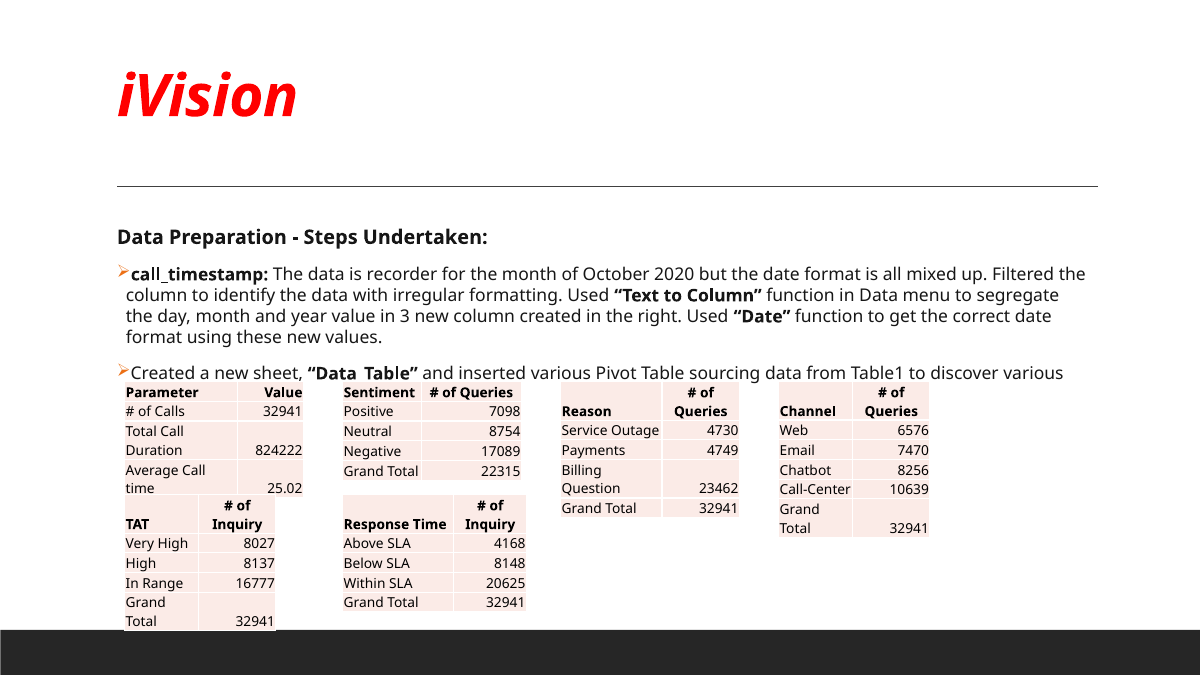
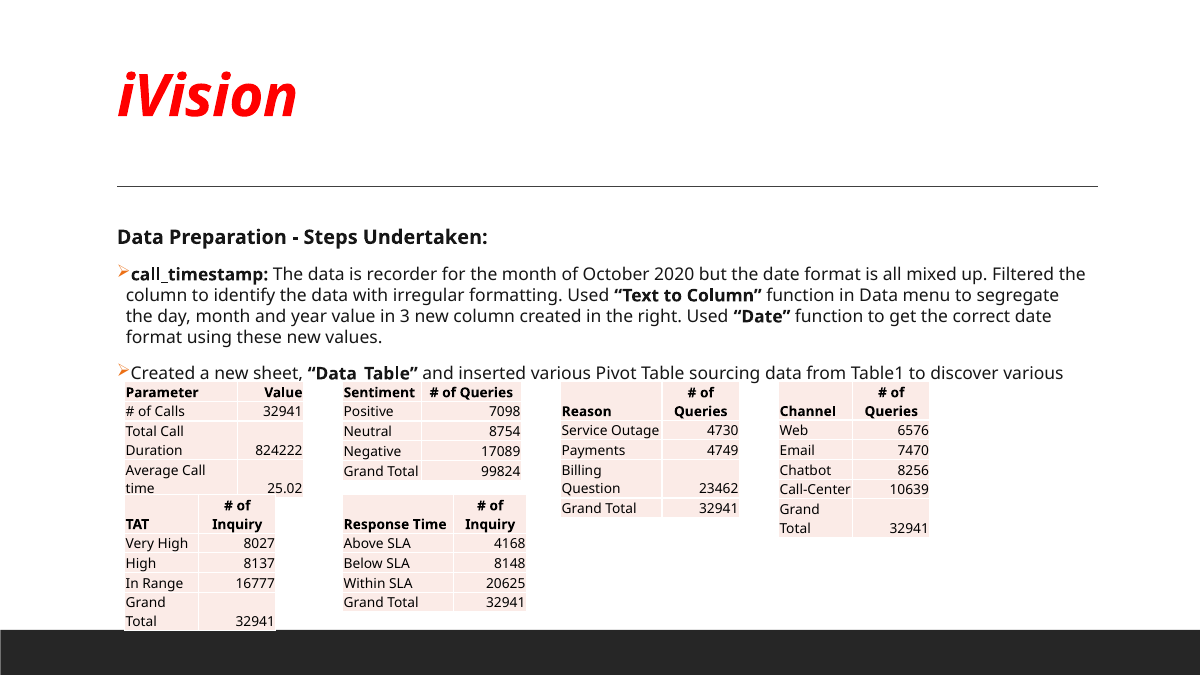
22315: 22315 -> 99824
